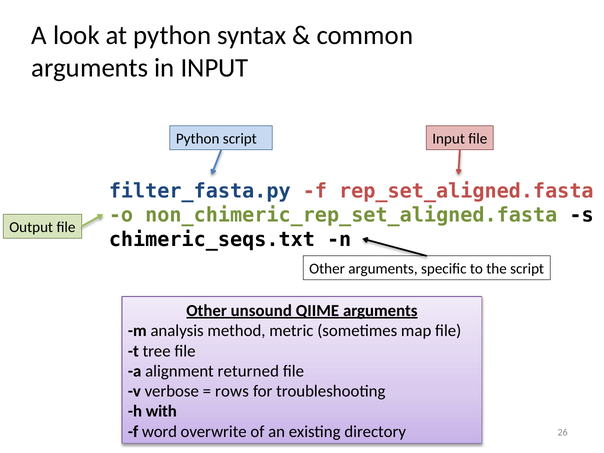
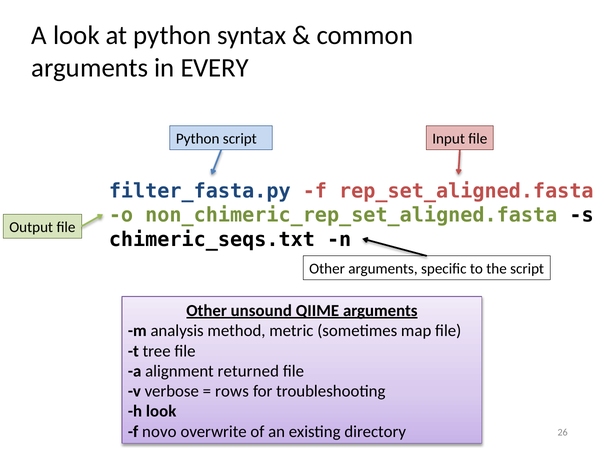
in INPUT: INPUT -> EVERY
h with: with -> look
word: word -> novo
